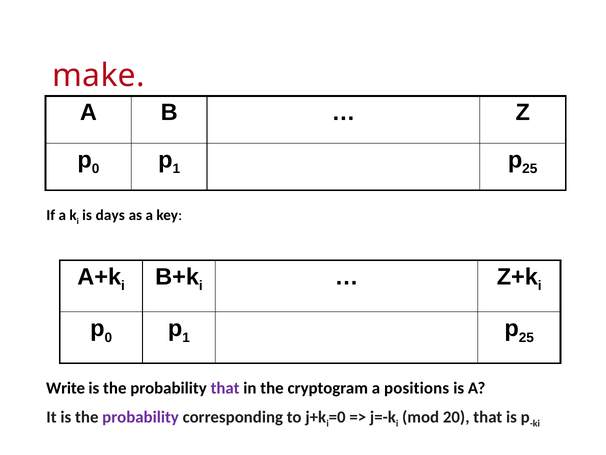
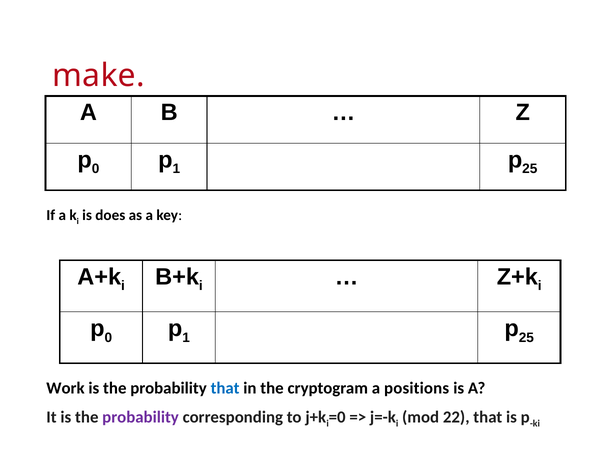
days: days -> does
Write: Write -> Work
that at (225, 388) colour: purple -> blue
20: 20 -> 22
